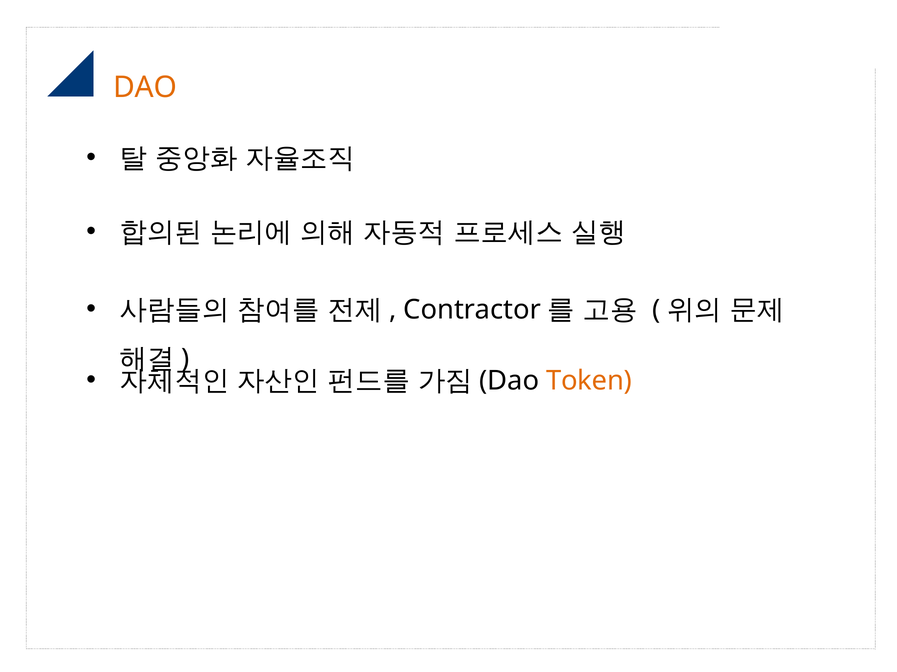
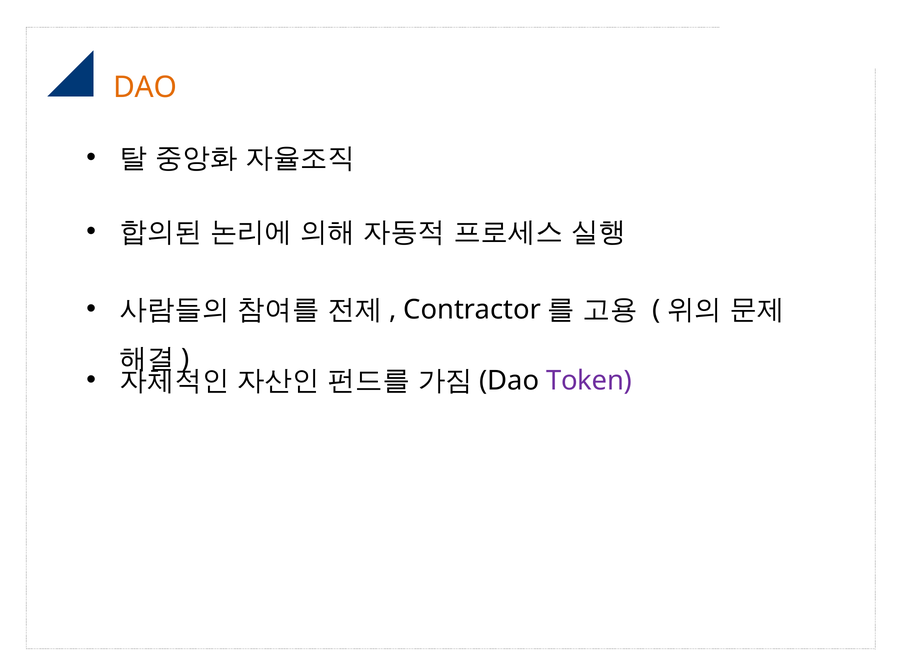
Token colour: orange -> purple
